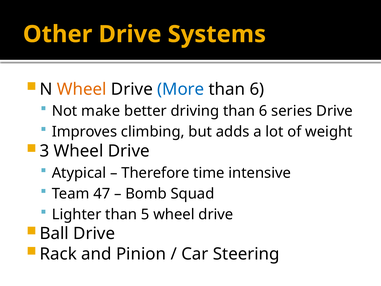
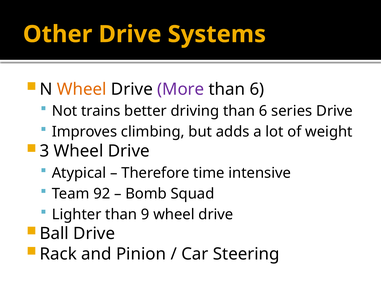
More colour: blue -> purple
make: make -> trains
47: 47 -> 92
5: 5 -> 9
